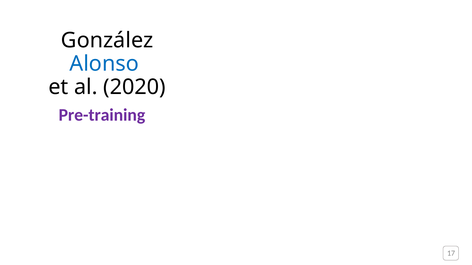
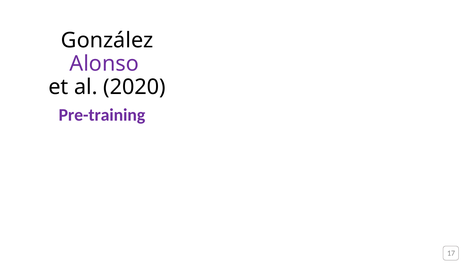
Alonso colour: blue -> purple
